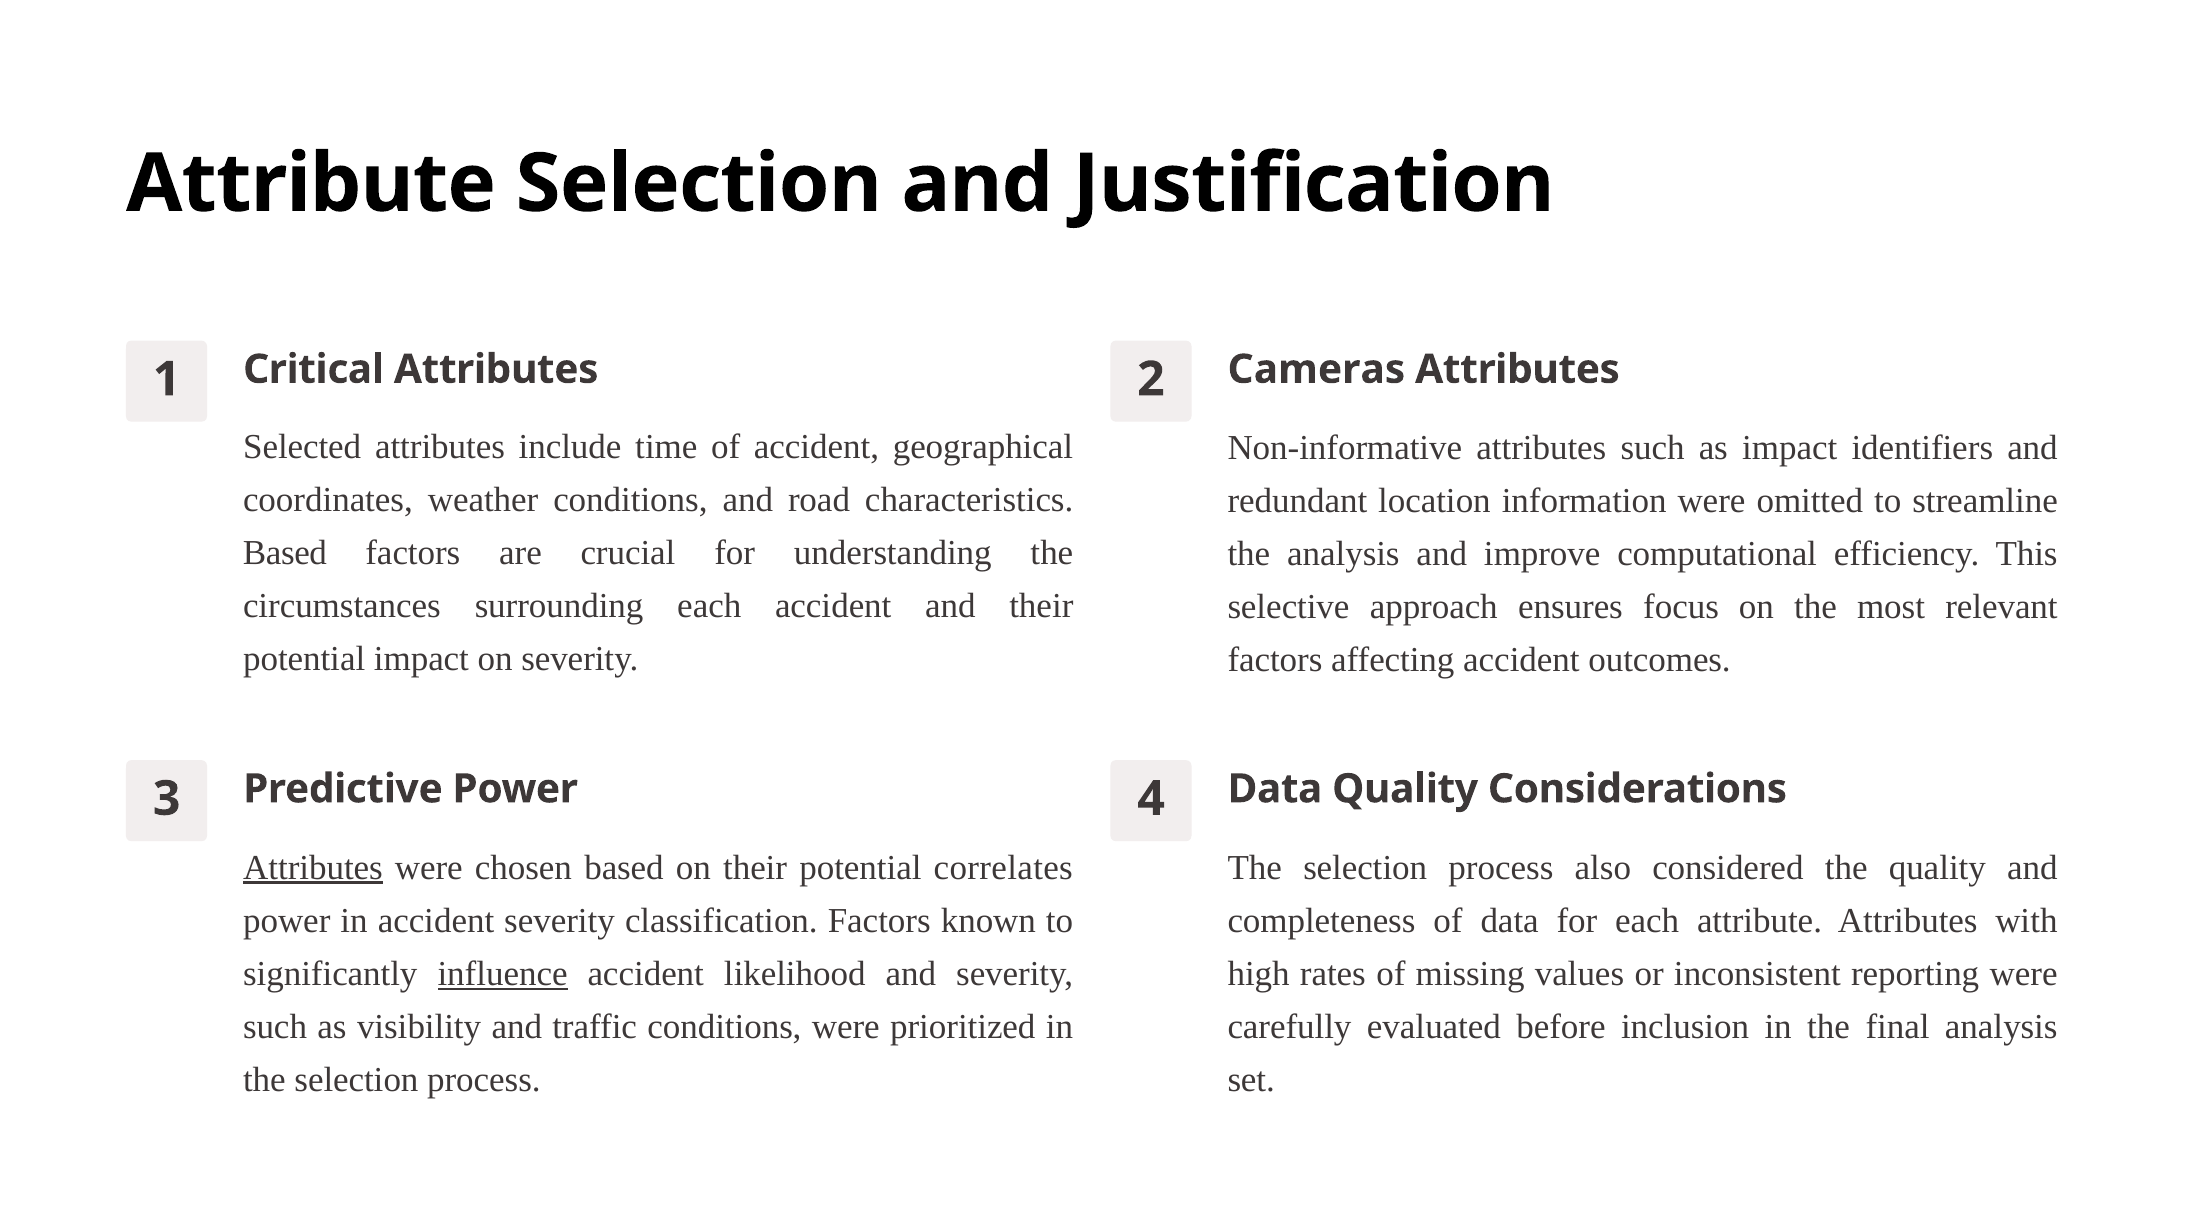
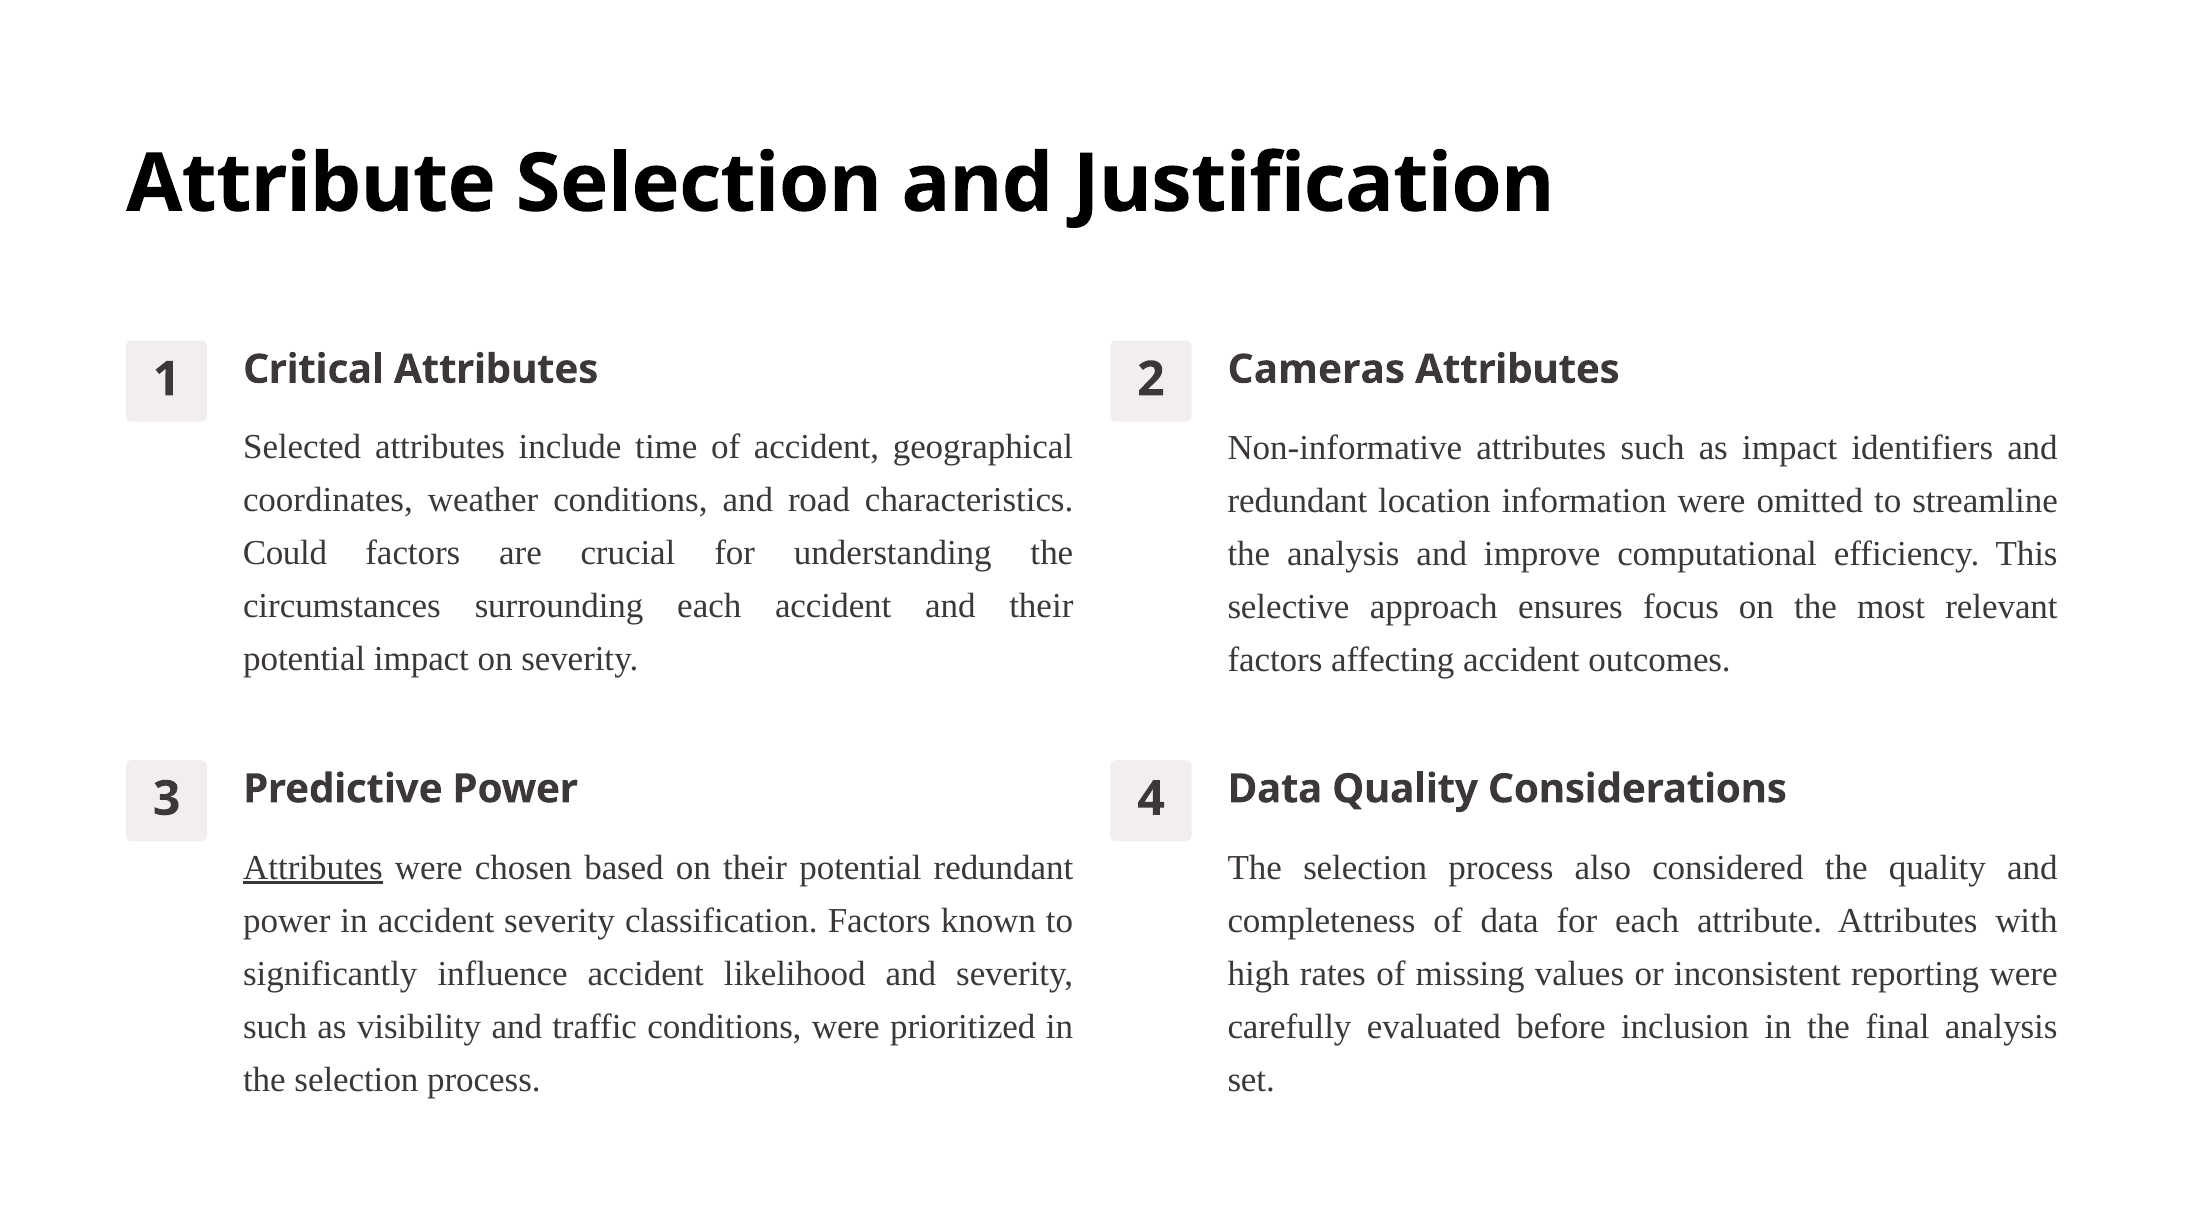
Based at (285, 553): Based -> Could
potential correlates: correlates -> redundant
influence underline: present -> none
